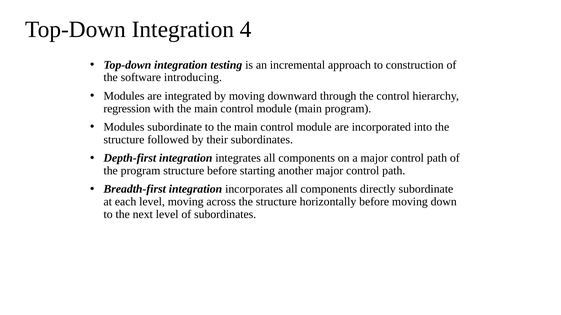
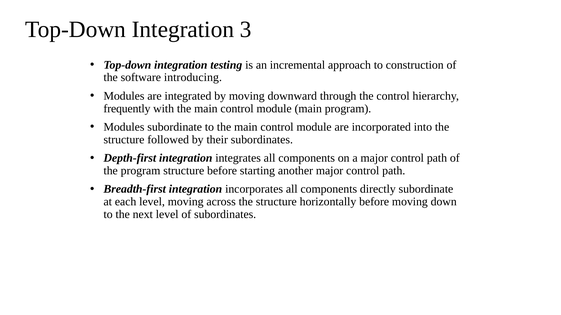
4: 4 -> 3
regression: regression -> frequently
